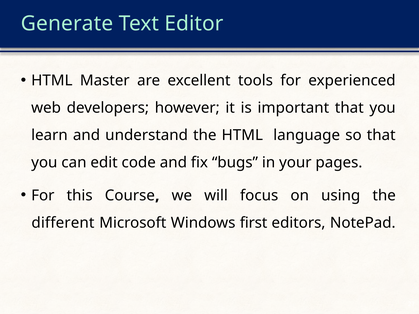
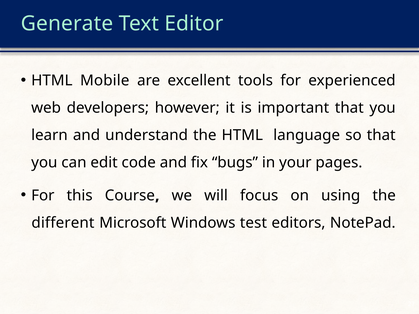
Master: Master -> Mobile
first: first -> test
